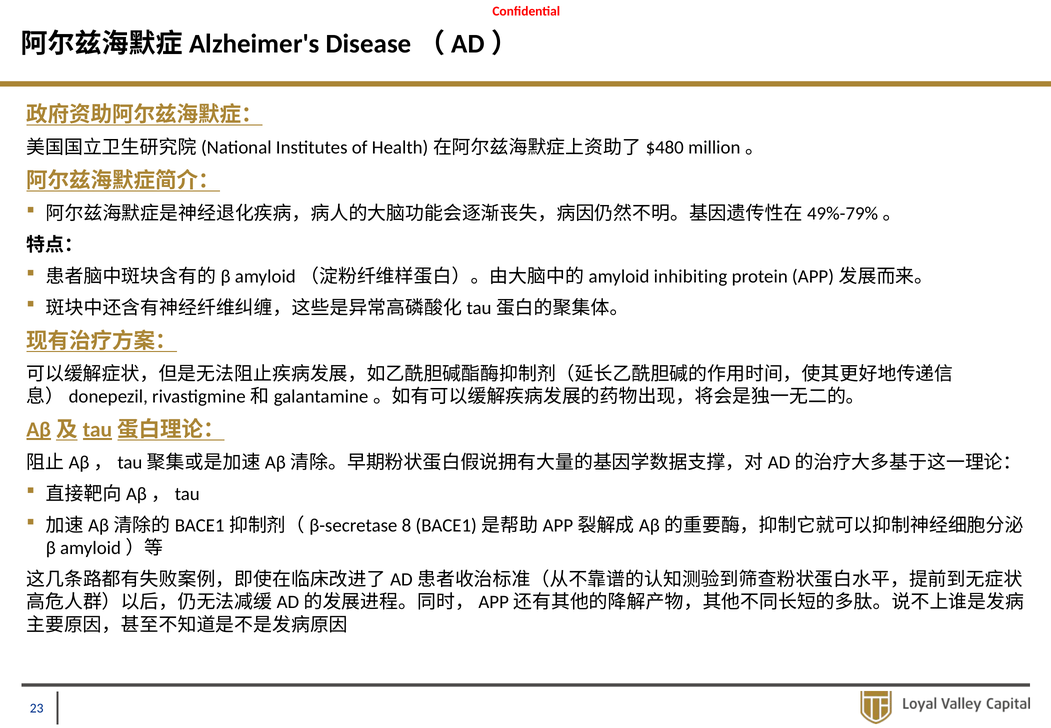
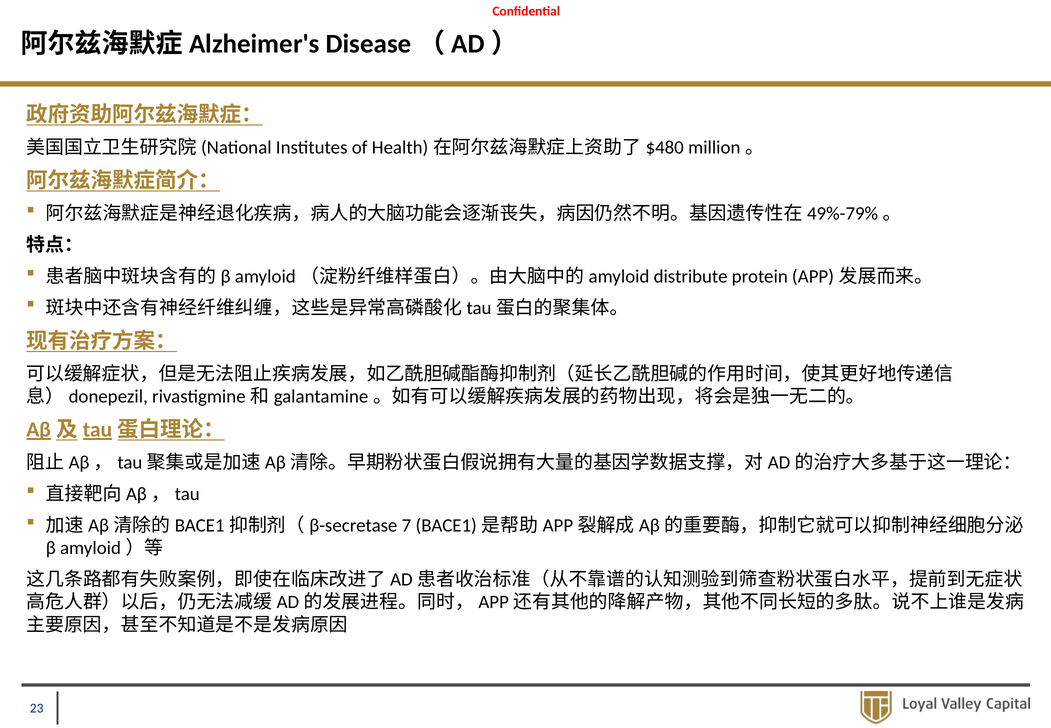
inhibiting: inhibiting -> distribute
8: 8 -> 7
